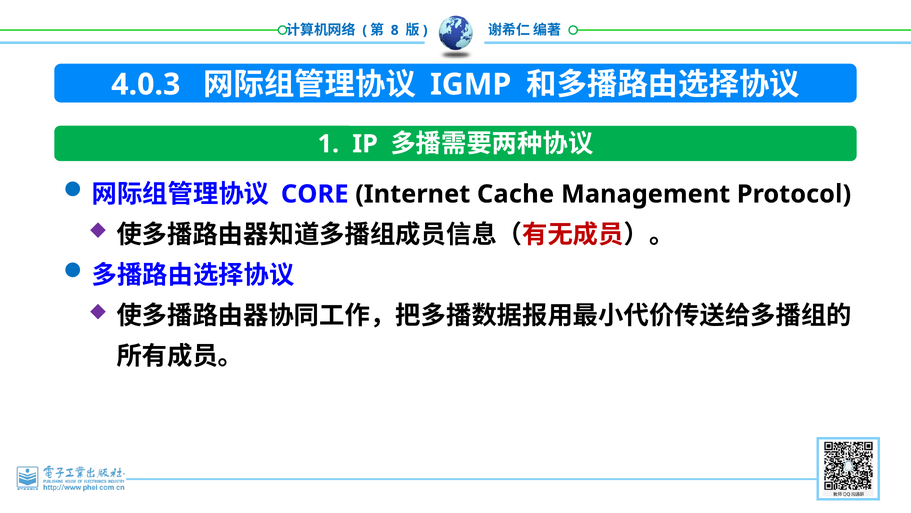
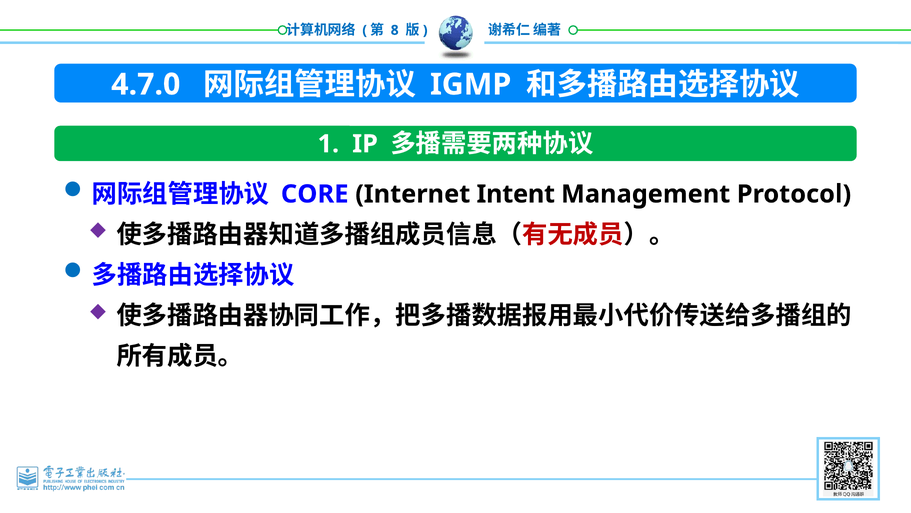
4.0.3: 4.0.3 -> 4.7.0
Cache: Cache -> Intent
